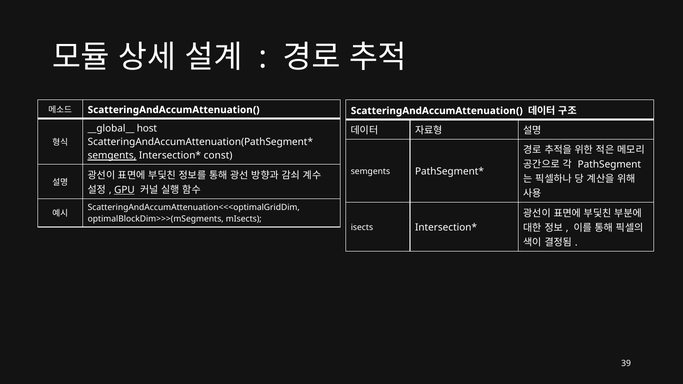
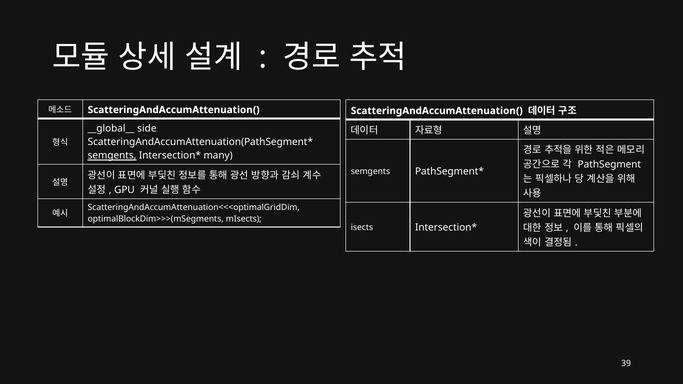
host: host -> side
const: const -> many
GPU underline: present -> none
